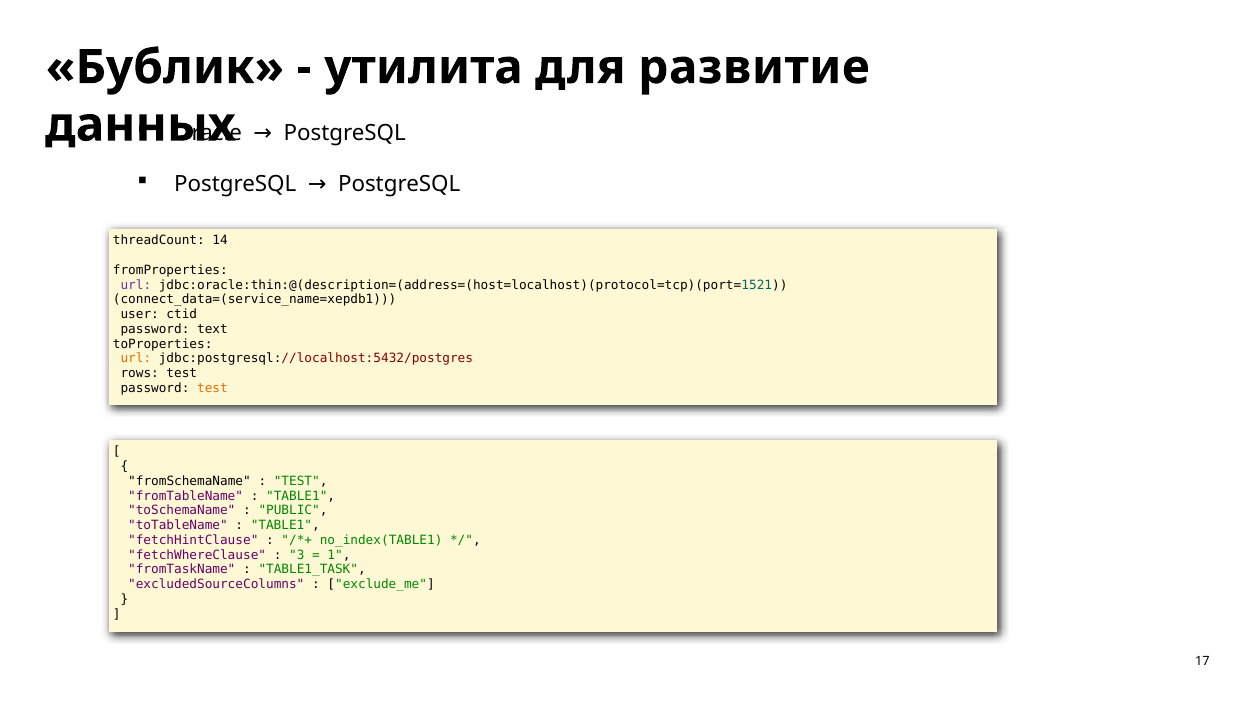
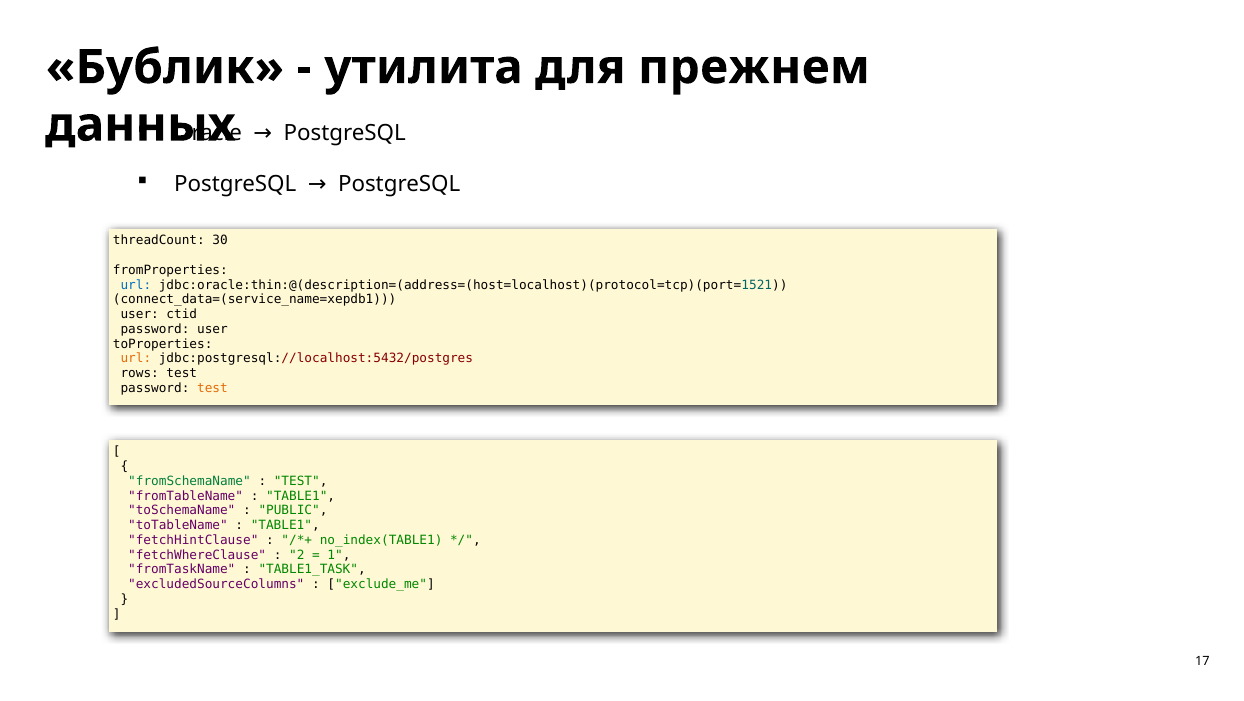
развитие: развитие -> прежнем
14: 14 -> 30
url at (136, 285) colour: purple -> blue
password text: text -> user
fromSchemaName colour: black -> green
3: 3 -> 2
